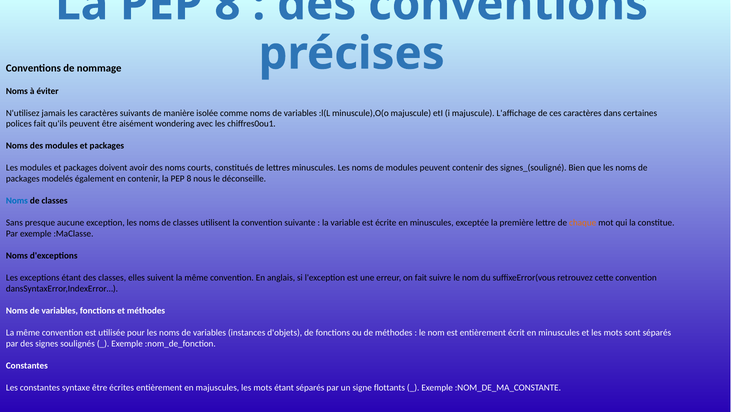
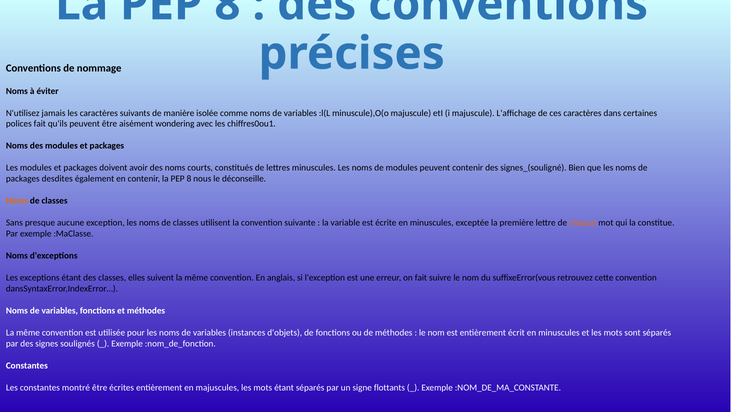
modelés: modelés -> desdites
Noms at (17, 201) colour: blue -> orange
syntaxe: syntaxe -> montré
